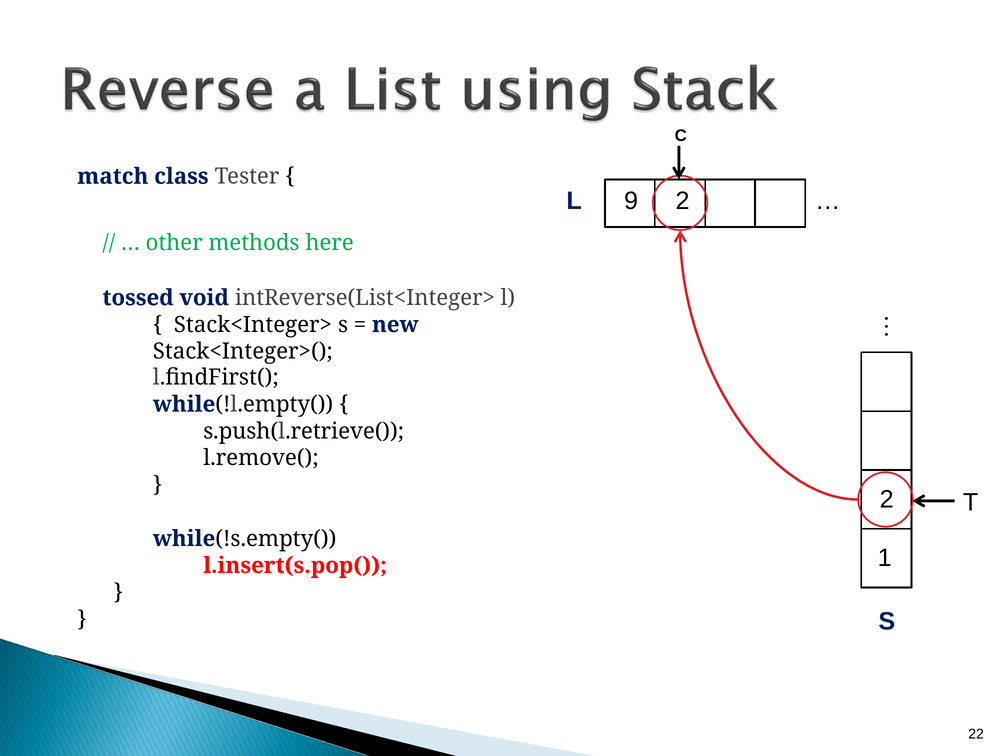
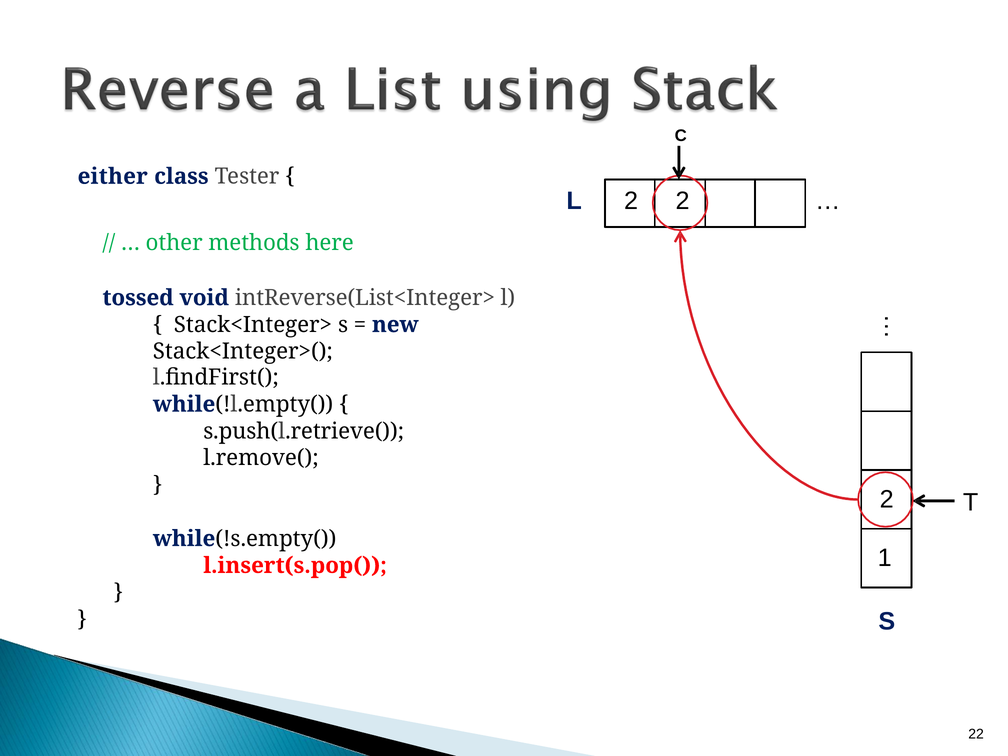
match: match -> either
L 9: 9 -> 2
